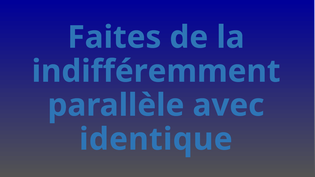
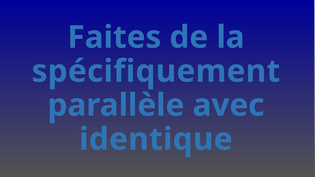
indifféremment: indifféremment -> spécifiquement
